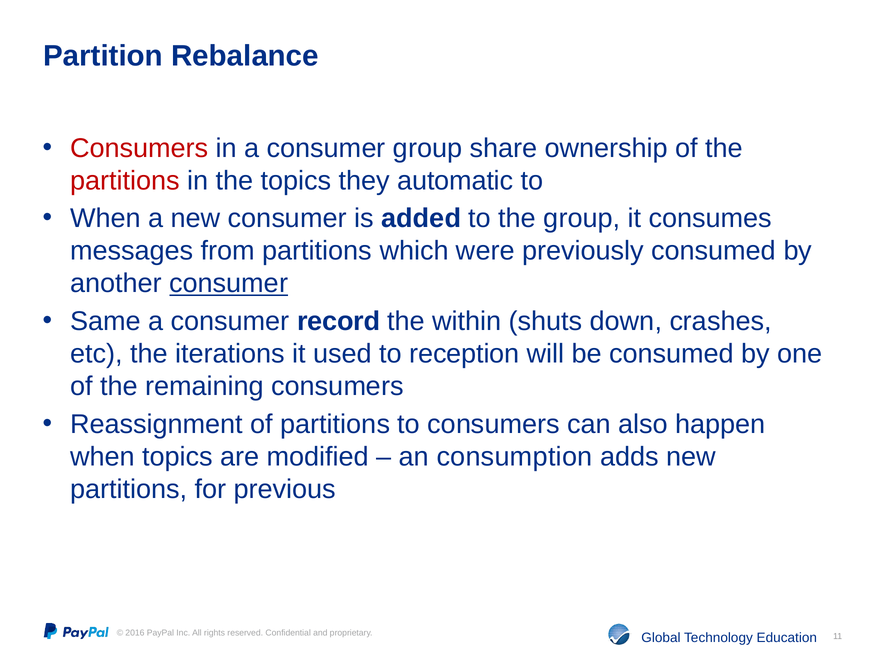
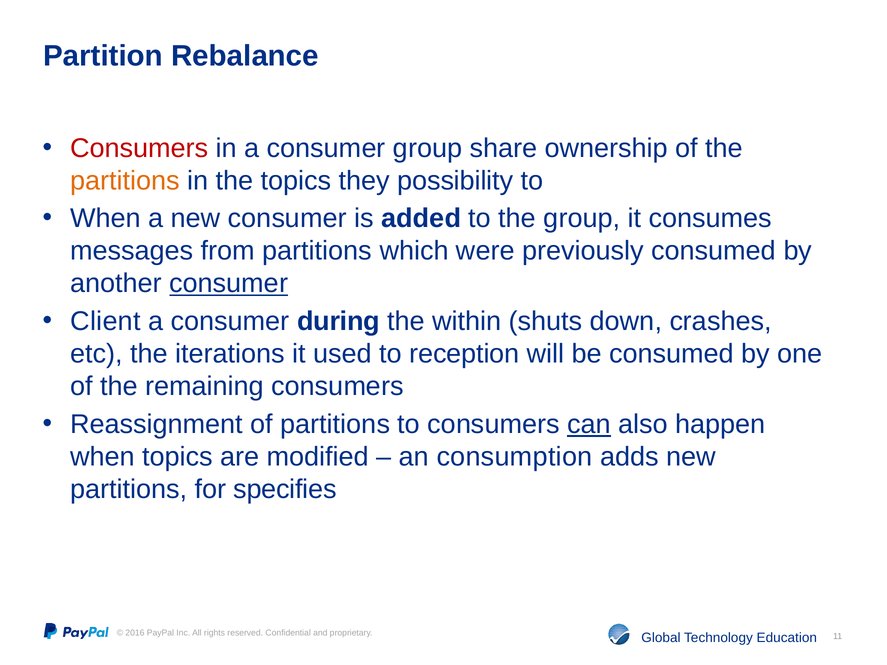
partitions at (125, 181) colour: red -> orange
automatic: automatic -> possibility
Same: Same -> Client
record: record -> during
can underline: none -> present
previous: previous -> specifies
